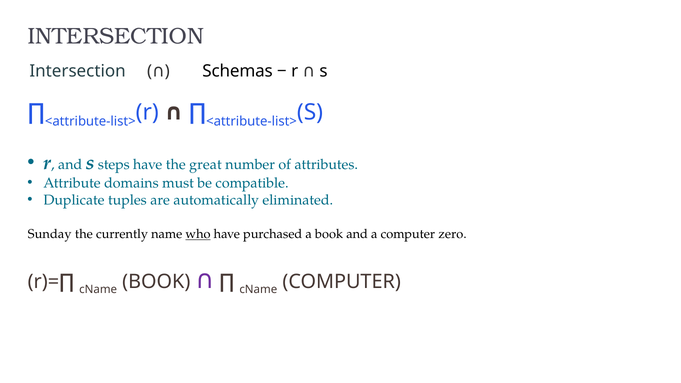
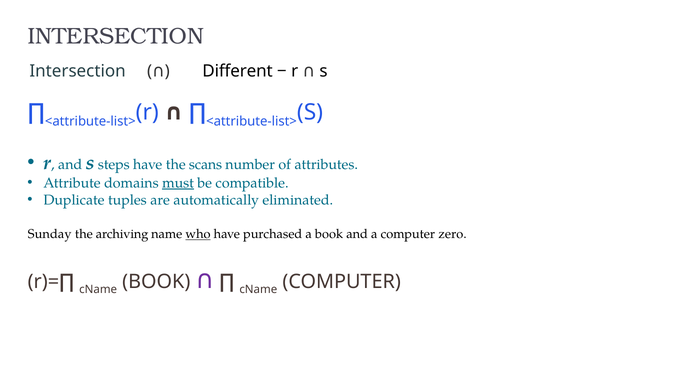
Schemas: Schemas -> Different
great: great -> scans
must underline: none -> present
currently: currently -> archiving
